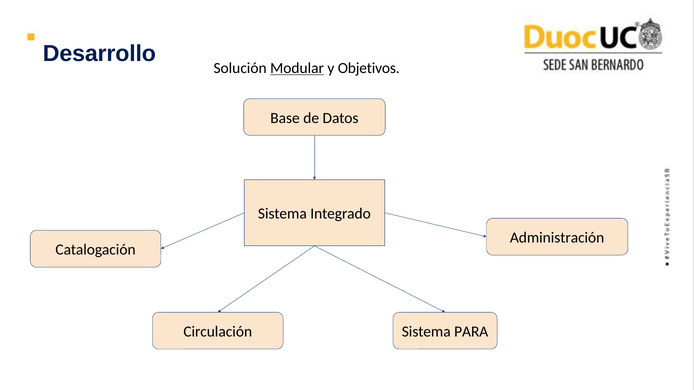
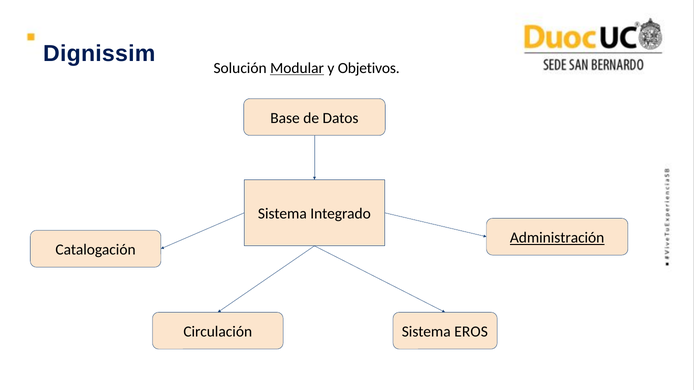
Desarrollo: Desarrollo -> Dignissim
Administración underline: none -> present
PARA: PARA -> EROS
